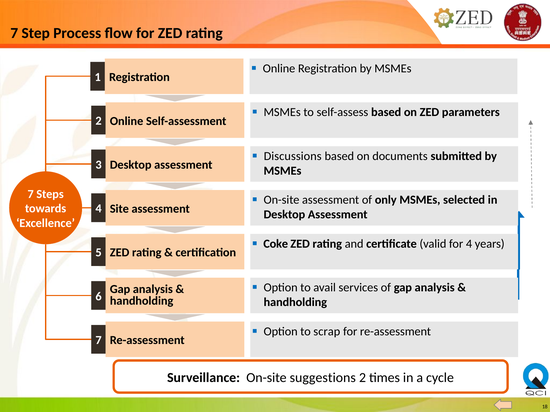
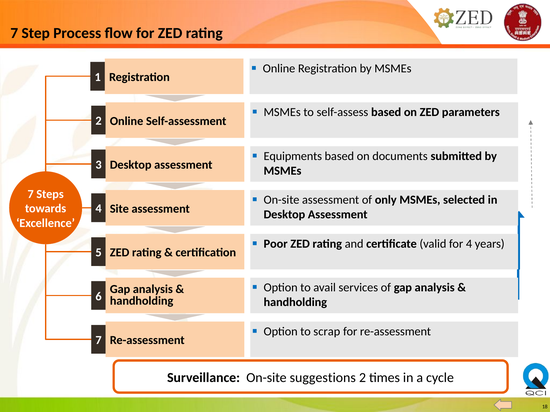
Discussions: Discussions -> Equipments
Coke: Coke -> Poor
